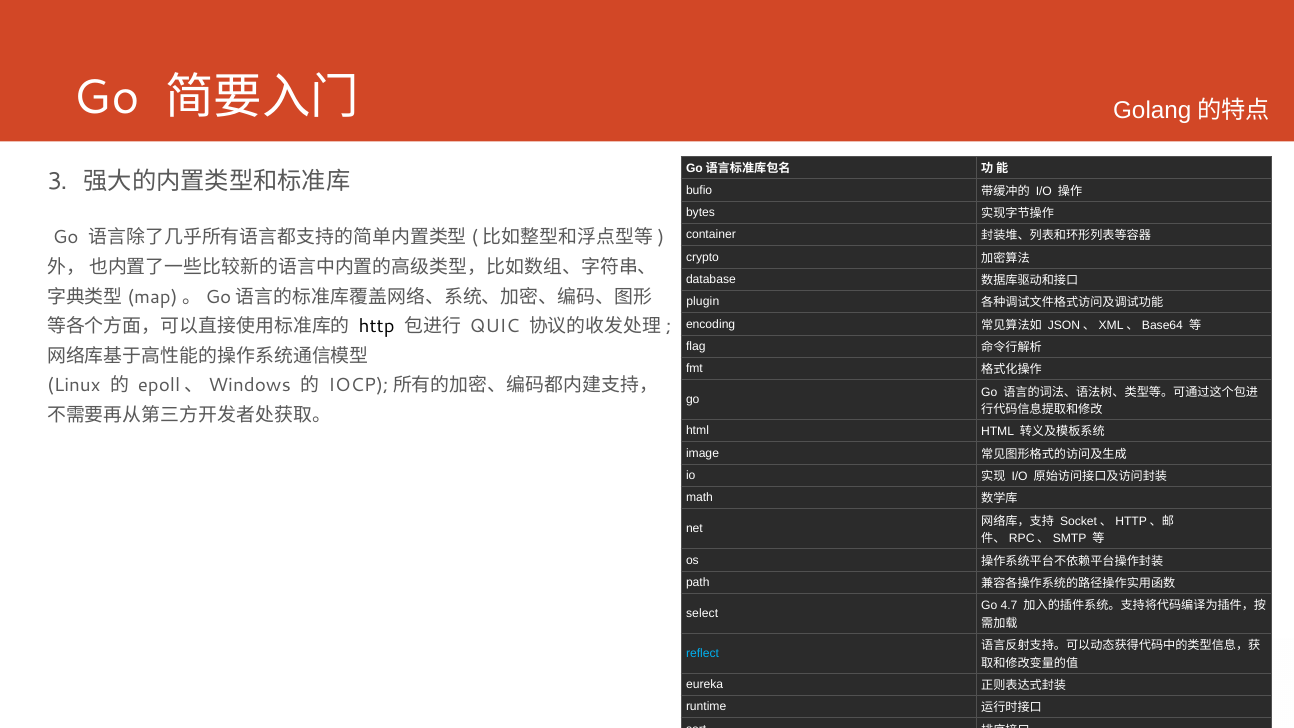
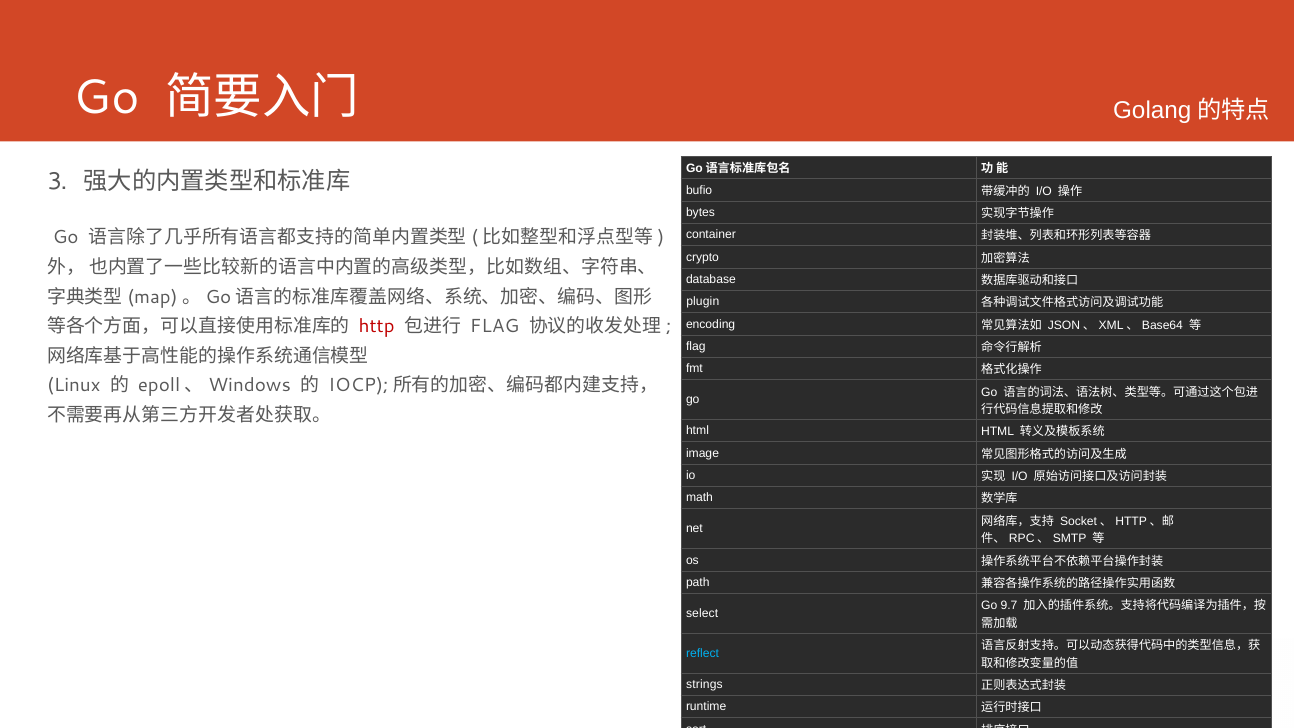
http colour: black -> red
QUIC at (495, 326): QUIC -> FLAG
4.7: 4.7 -> 9.7
eureka at (705, 685): eureka -> strings
